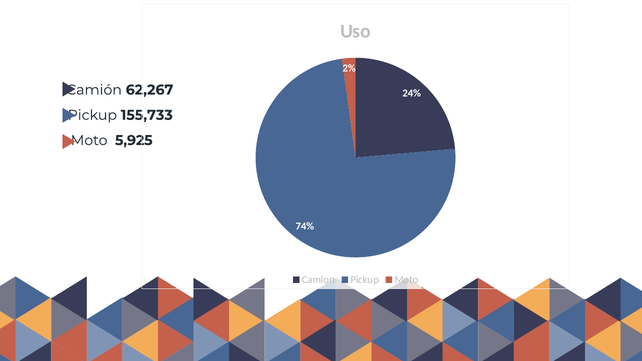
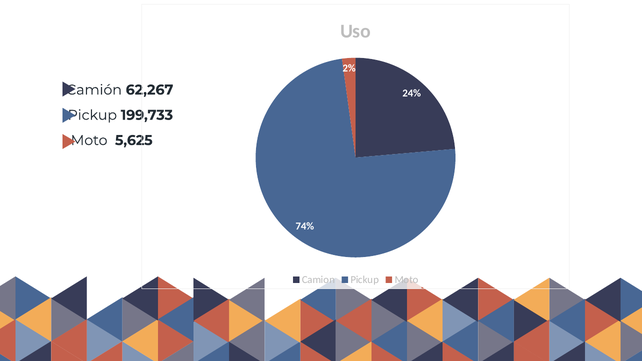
155,733: 155,733 -> 199,733
5,925: 5,925 -> 5,625
